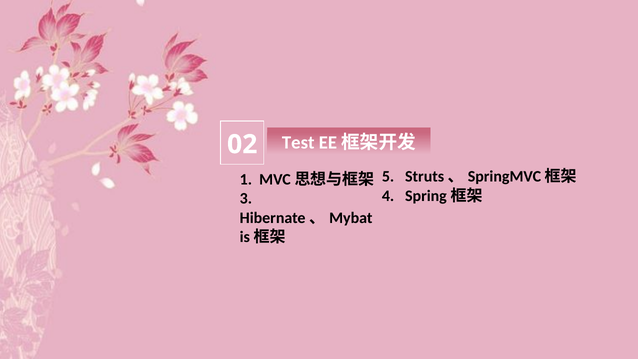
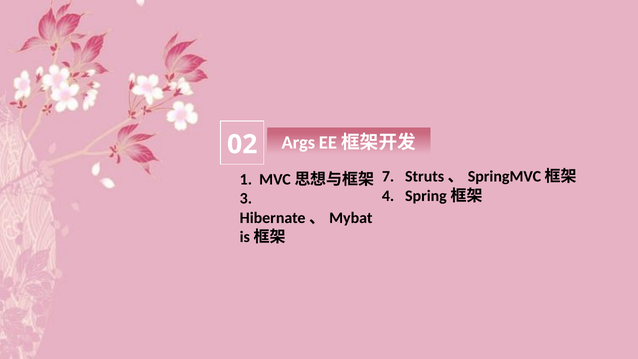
Test: Test -> Args
5: 5 -> 7
